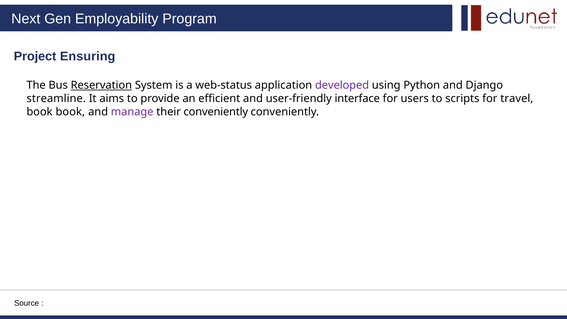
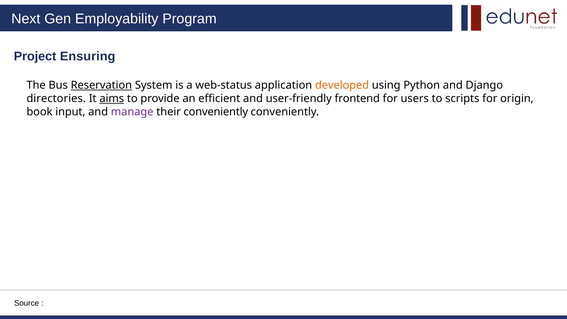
developed colour: purple -> orange
streamline: streamline -> directories
aims underline: none -> present
interface: interface -> frontend
travel: travel -> origin
book book: book -> input
